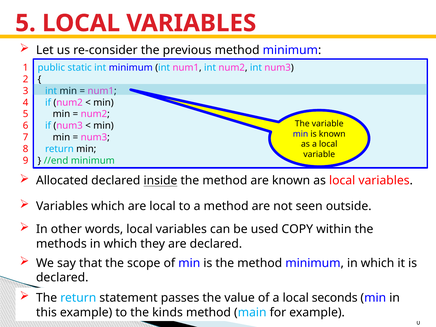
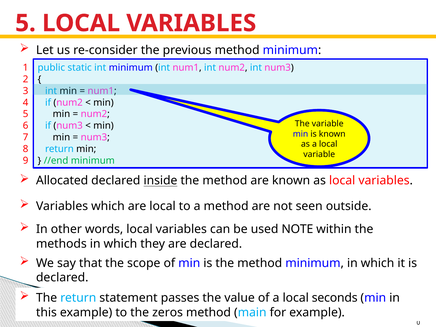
COPY: COPY -> NOTE
kinds: kinds -> zeros
